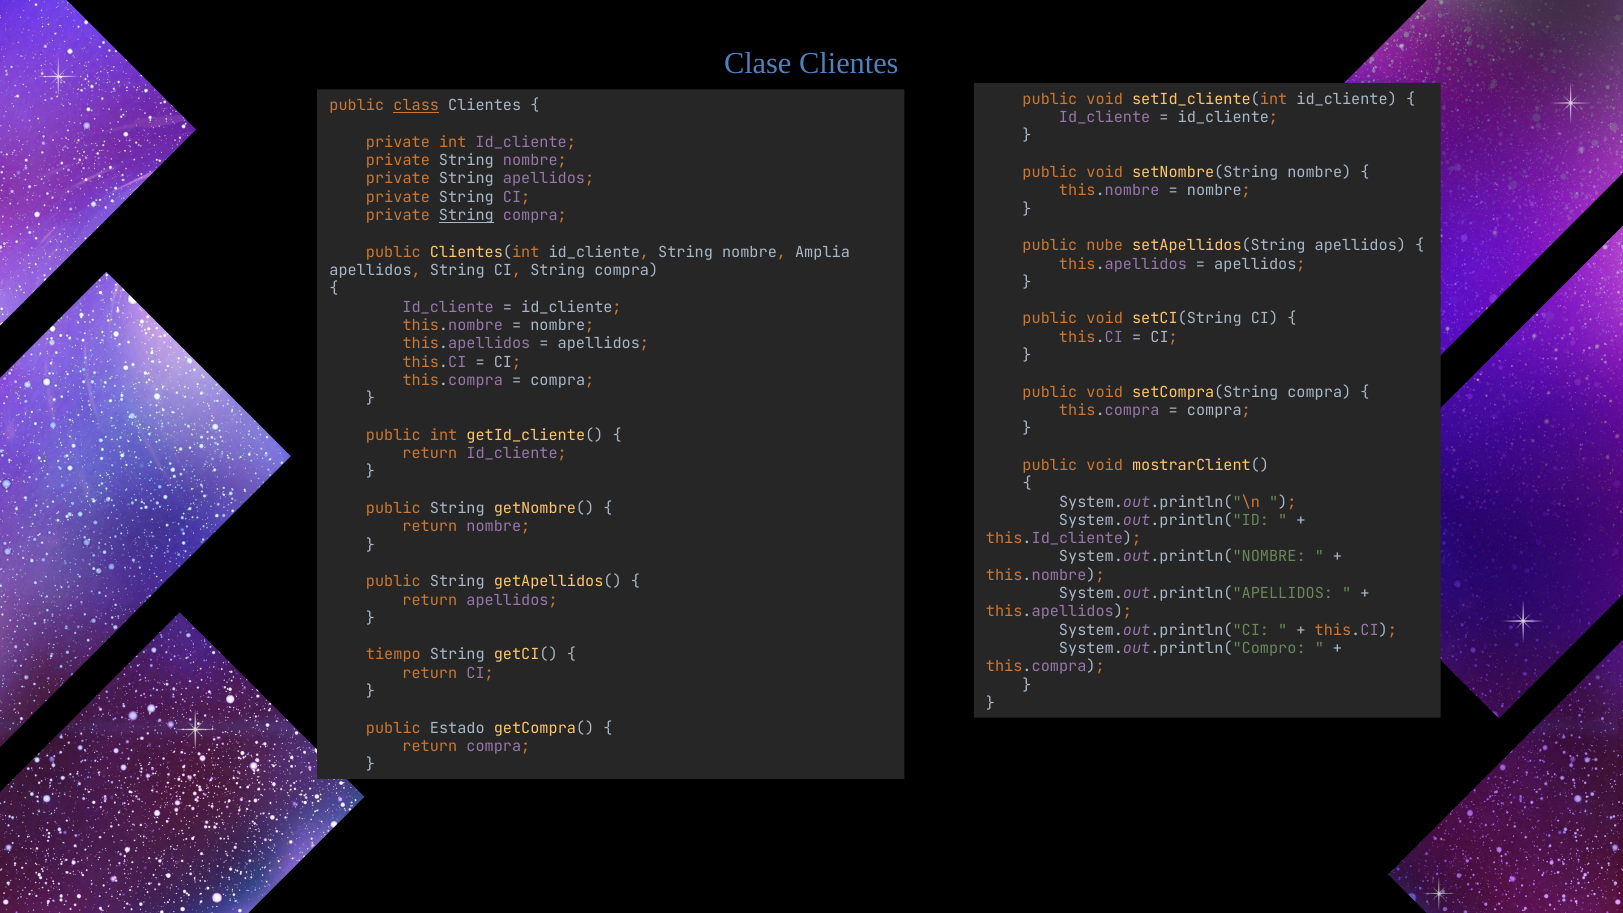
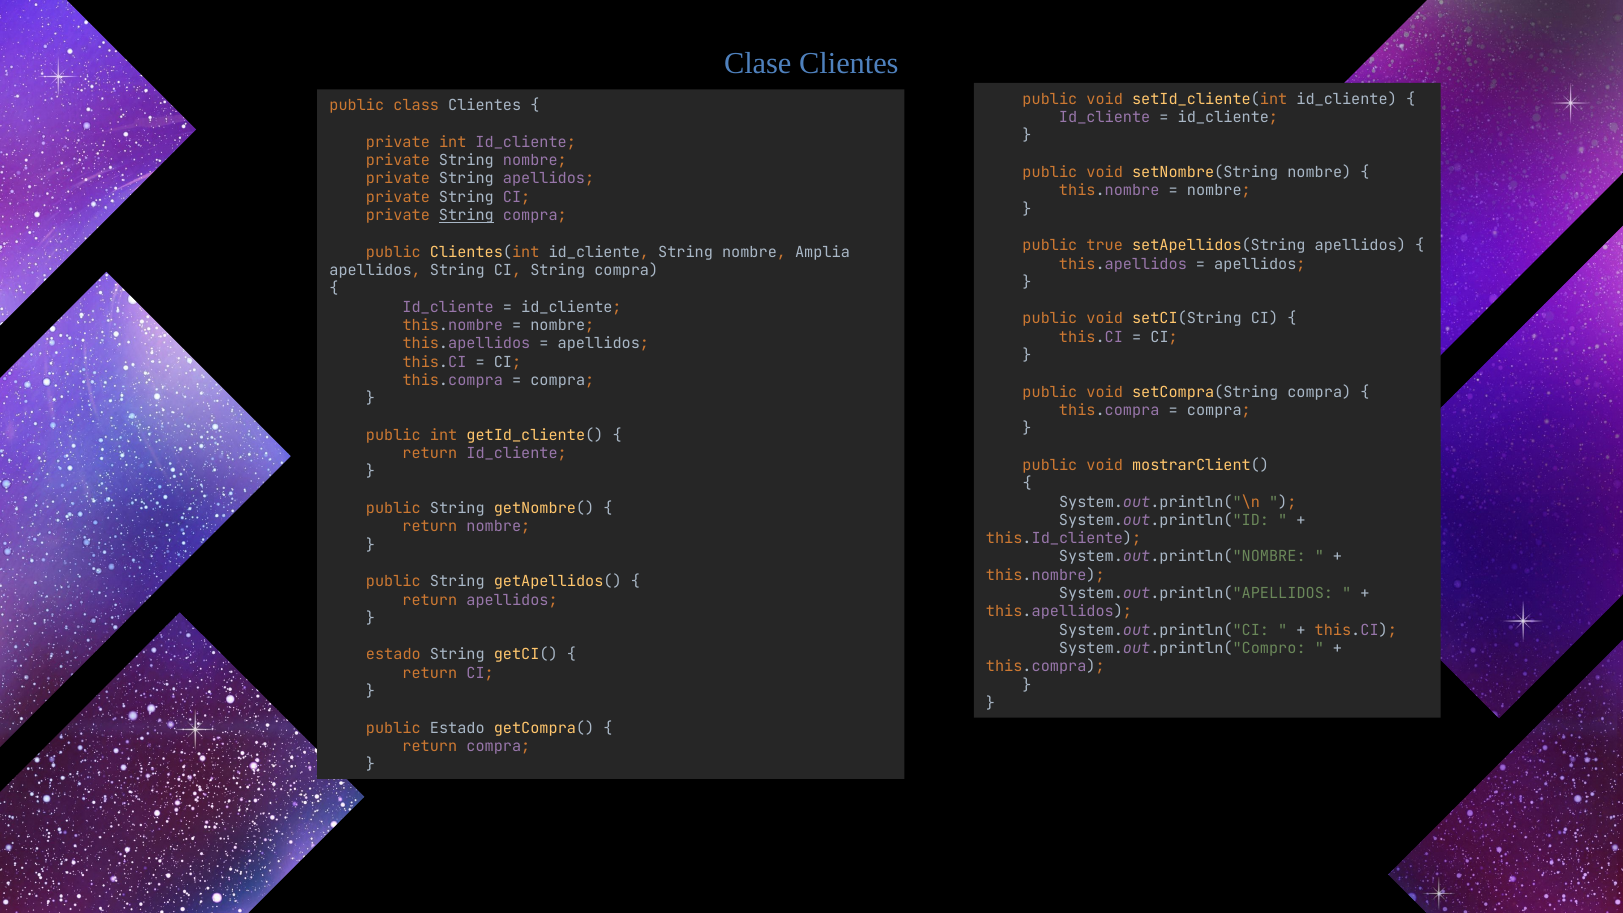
class underline: present -> none
nube: nube -> true
tiempo at (393, 655): tiempo -> estado
